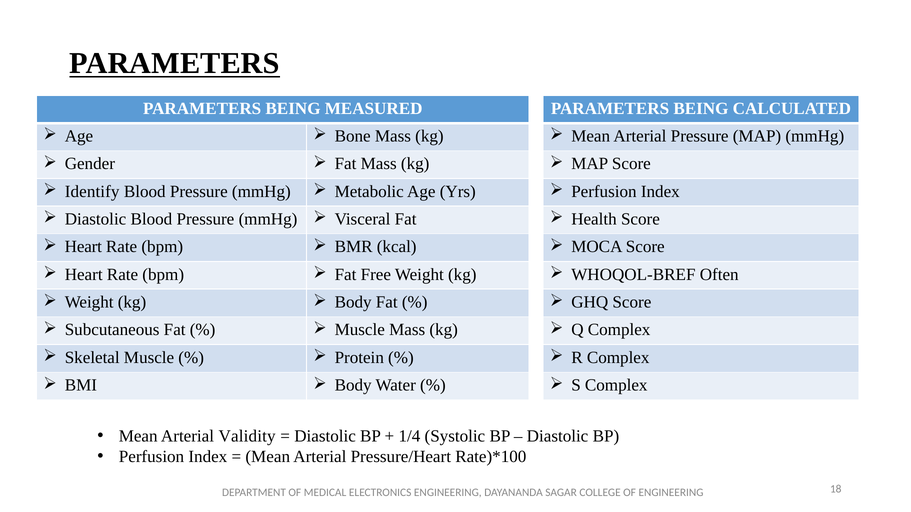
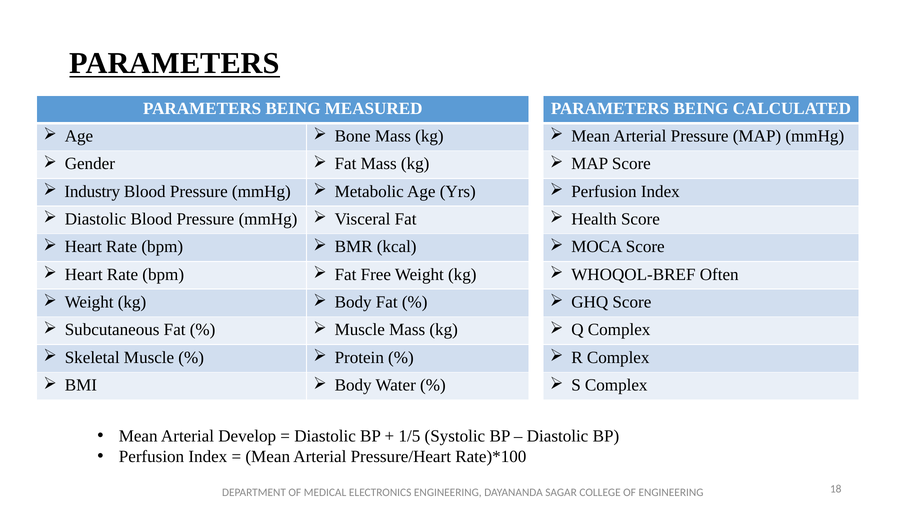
Identify: Identify -> Industry
Validity: Validity -> Develop
1/4: 1/4 -> 1/5
